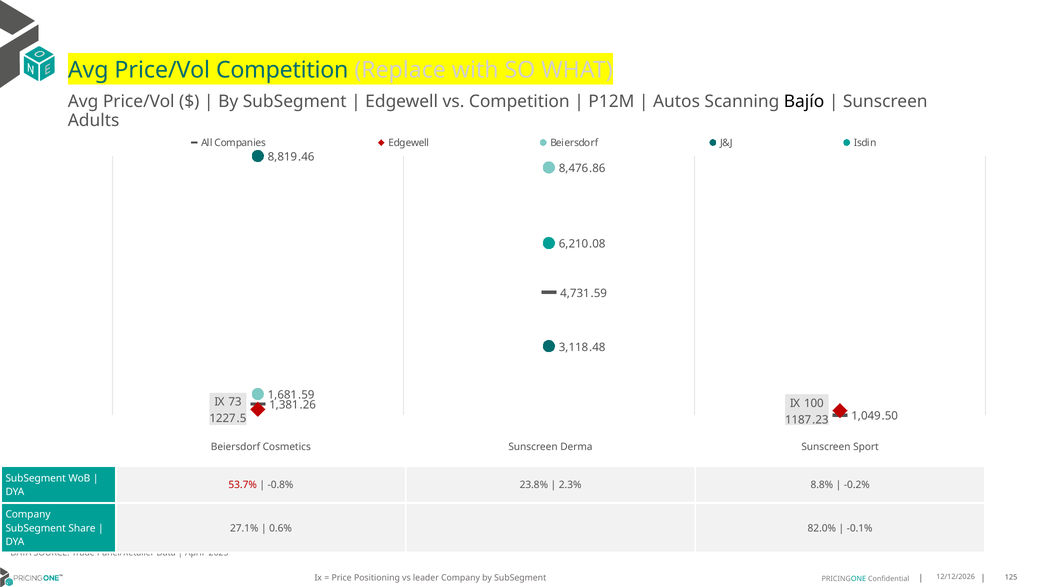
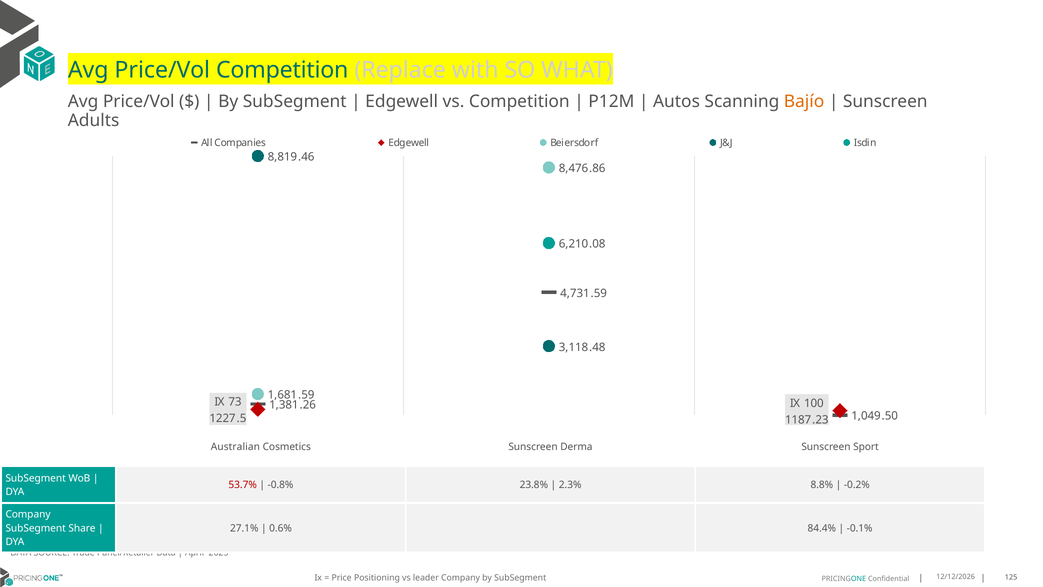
Bajío colour: black -> orange
Beiersdorf at (235, 446): Beiersdorf -> Australian
82.0%: 82.0% -> 84.4%
